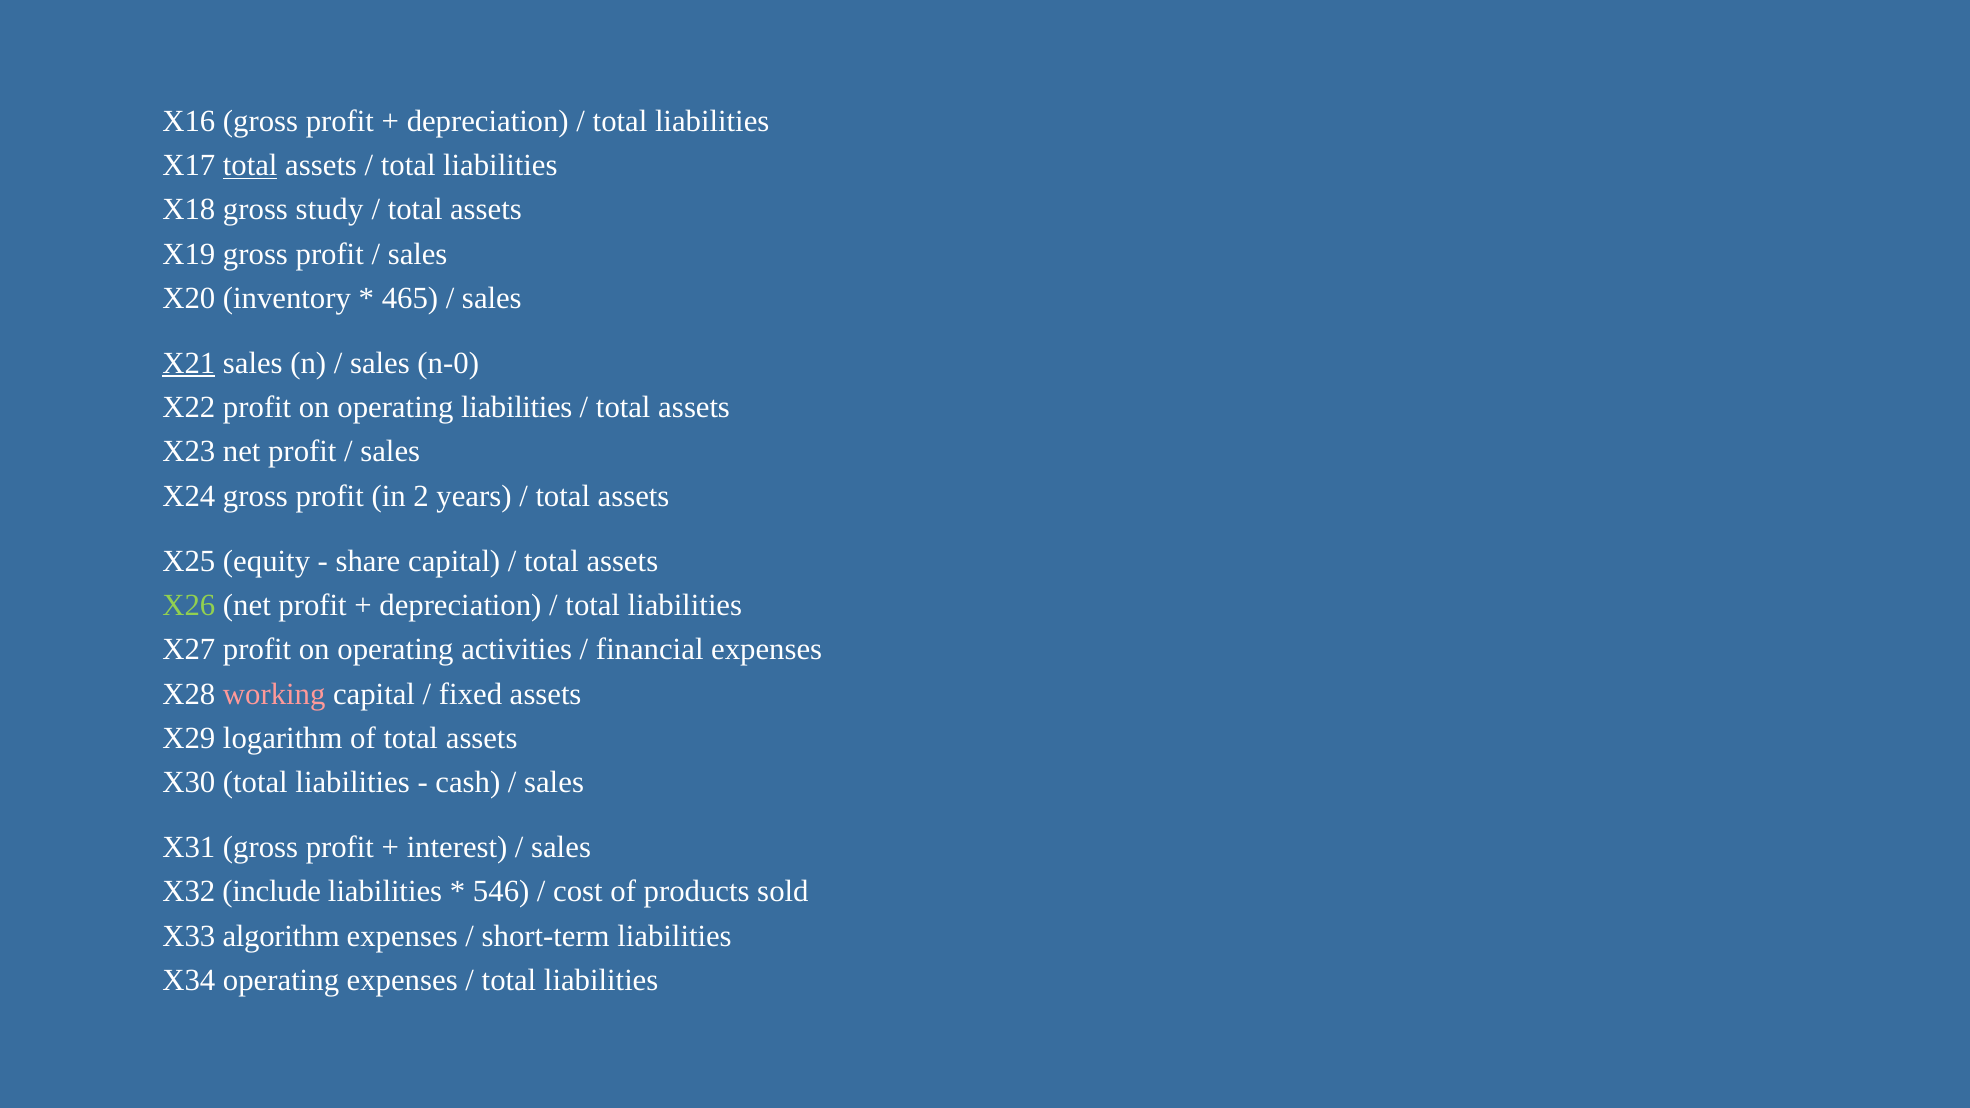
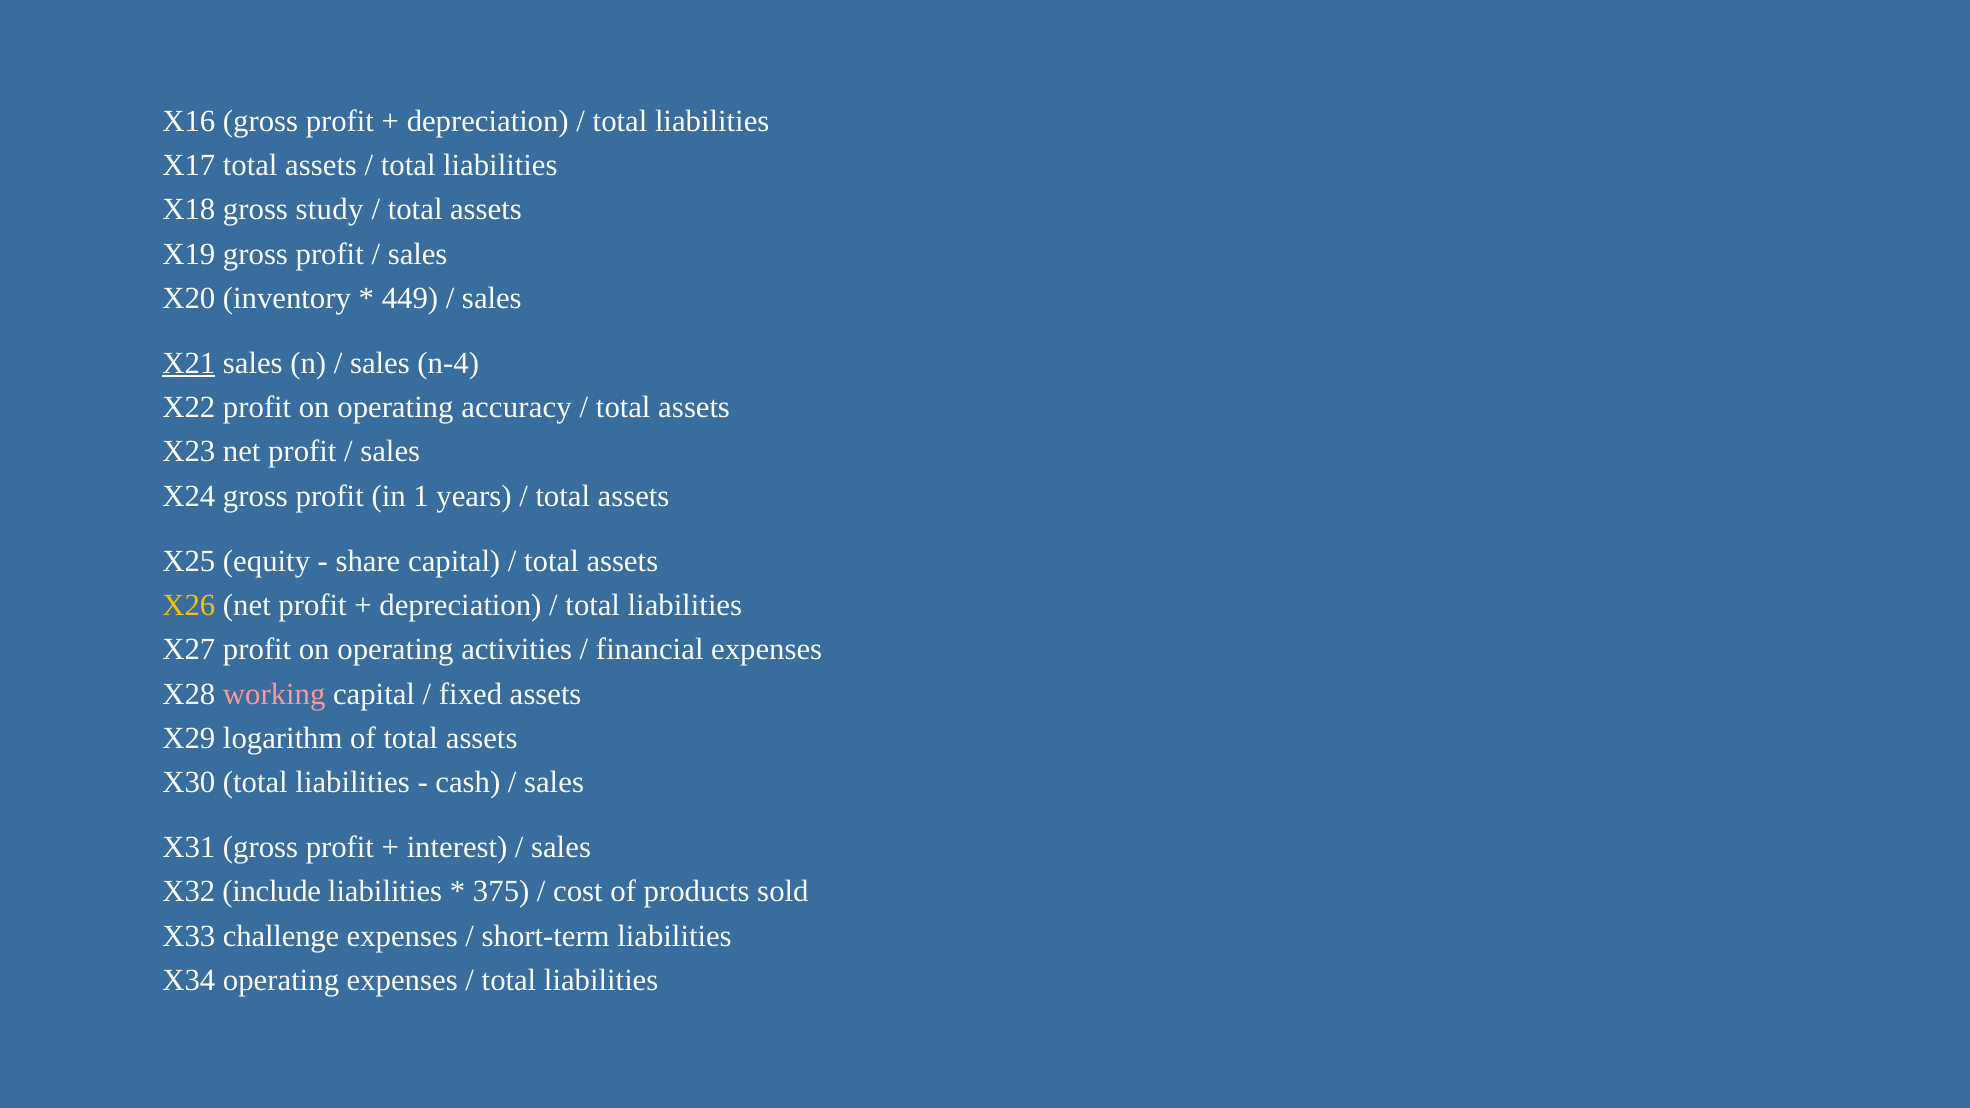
total at (250, 165) underline: present -> none
465: 465 -> 449
n-0: n-0 -> n-4
operating liabilities: liabilities -> accuracy
2: 2 -> 1
X26 colour: light green -> yellow
546: 546 -> 375
algorithm: algorithm -> challenge
